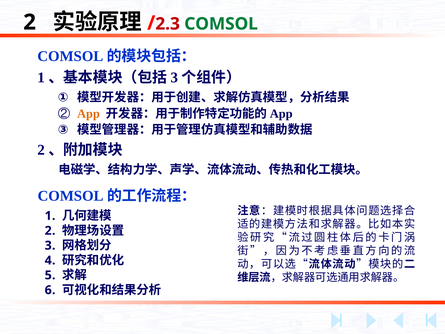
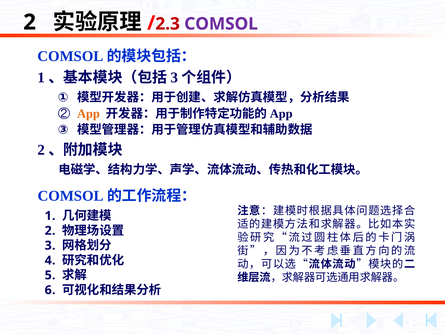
COMSOL colour: green -> purple
